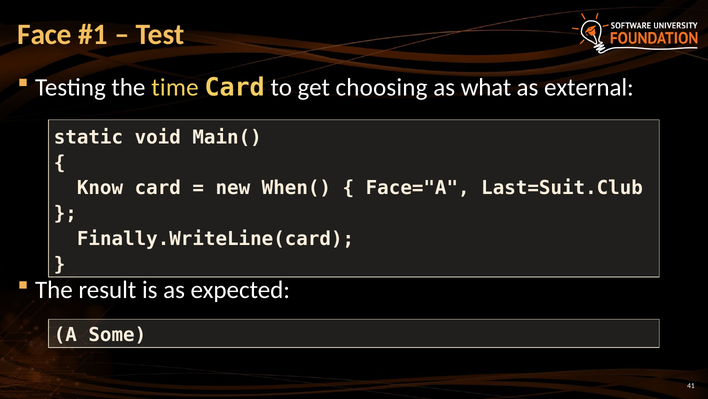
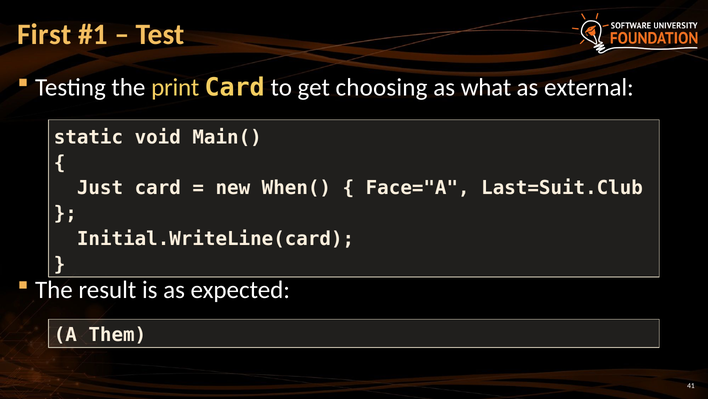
Face: Face -> First
time: time -> print
Know: Know -> Just
Finally.WriteLine(card: Finally.WriteLine(card -> Initial.WriteLine(card
Some: Some -> Them
